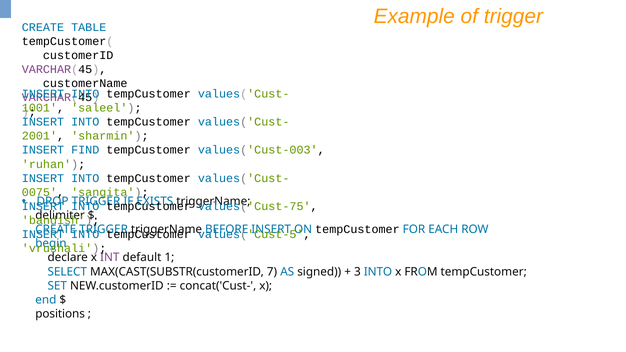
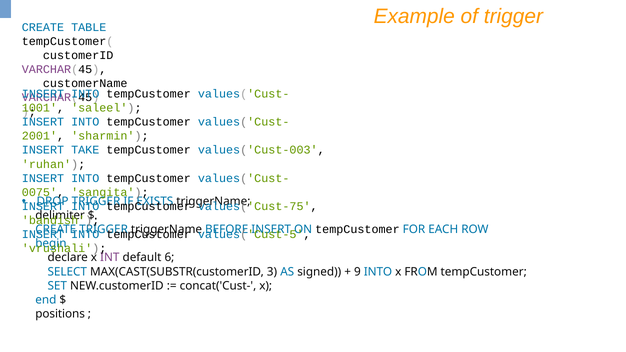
FIND: FIND -> TAKE
1: 1 -> 6
7: 7 -> 3
3: 3 -> 9
